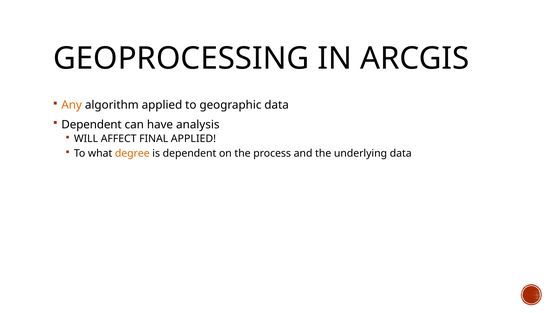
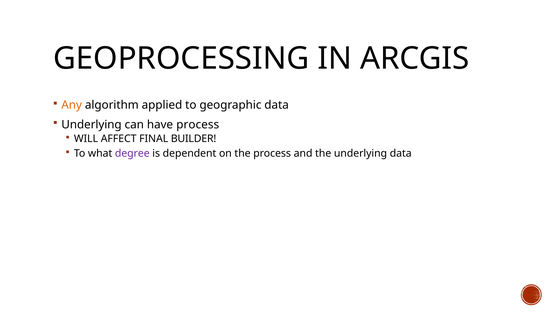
Dependent at (92, 125): Dependent -> Underlying
have analysis: analysis -> process
FINAL APPLIED: APPLIED -> BUILDER
degree colour: orange -> purple
